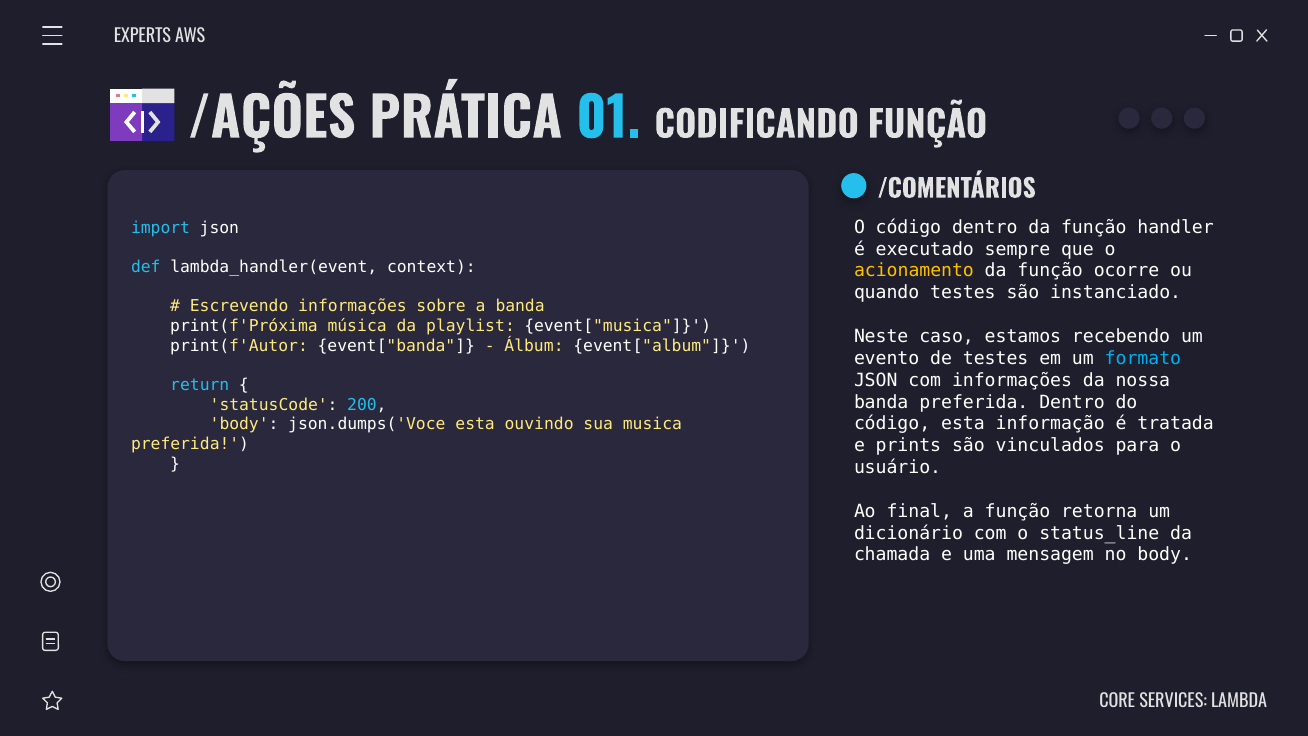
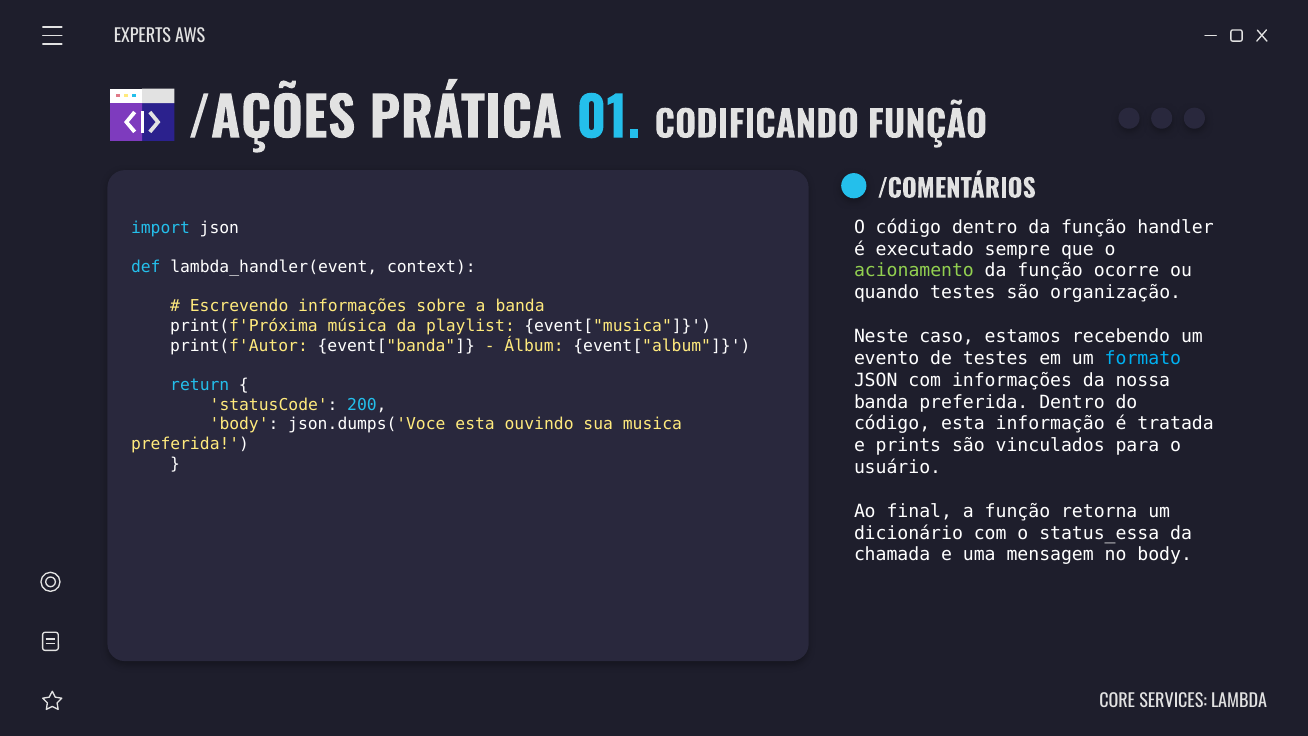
acionamento colour: yellow -> light green
instanciado: instanciado -> organização
status_line: status_line -> status_essa
